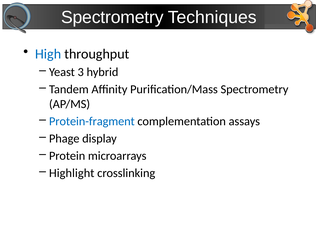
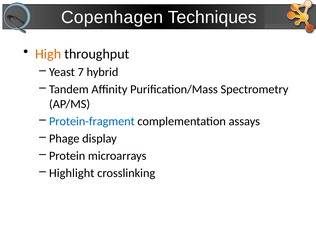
Spectrometry at (112, 17): Spectrometry -> Copenhagen
High colour: blue -> orange
3: 3 -> 7
